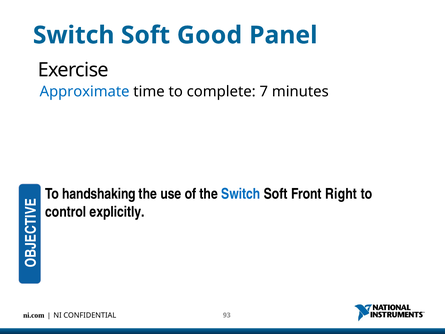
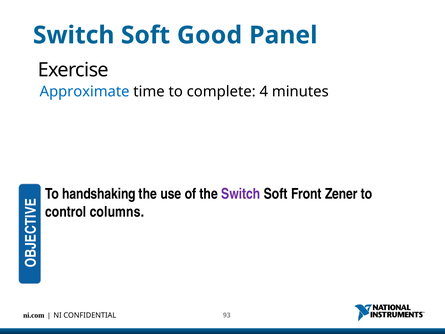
7: 7 -> 4
Switch at (241, 194) colour: blue -> purple
Right: Right -> Zener
explicitly: explicitly -> columns
